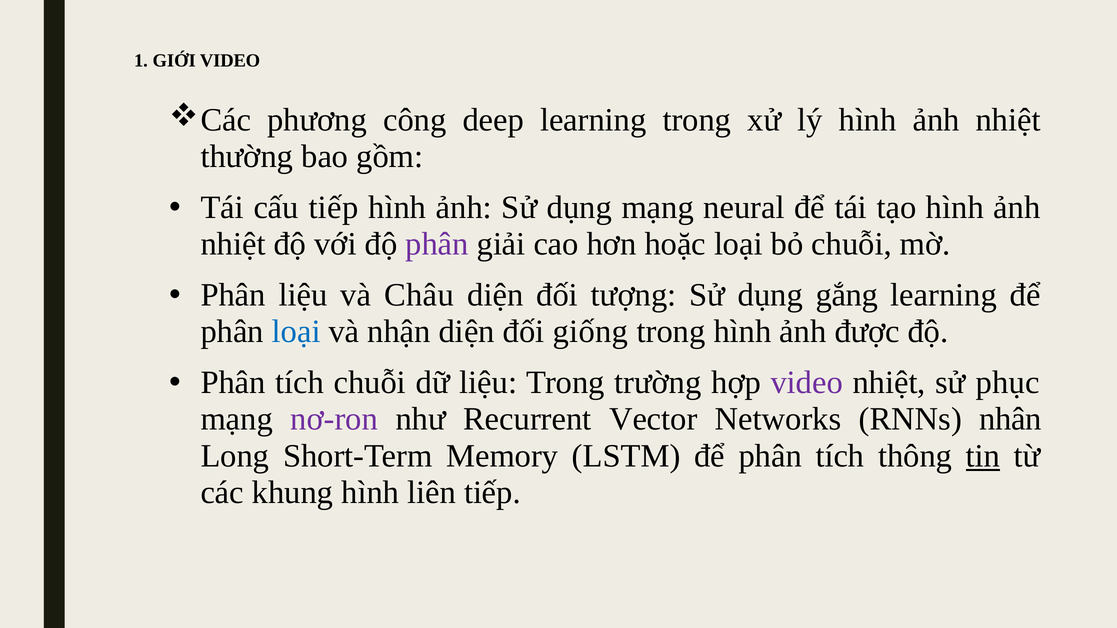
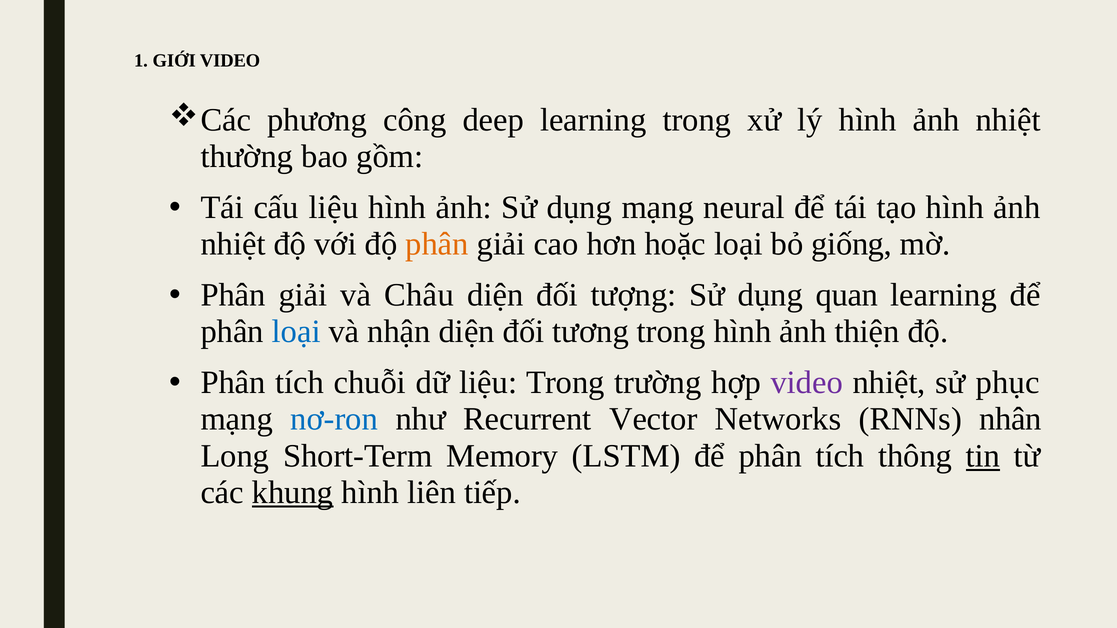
cấu tiếp: tiếp -> liệu
phân at (437, 244) colour: purple -> orange
bỏ chuỗi: chuỗi -> giống
liệu at (303, 295): liệu -> giải
gắng: gắng -> quan
giống: giống -> tương
được: được -> thiện
nơ-ron colour: purple -> blue
khung underline: none -> present
